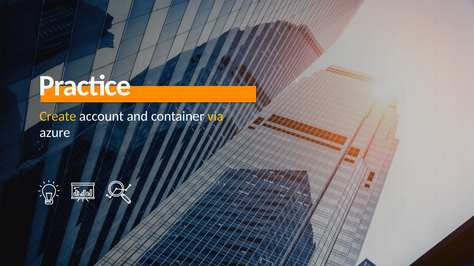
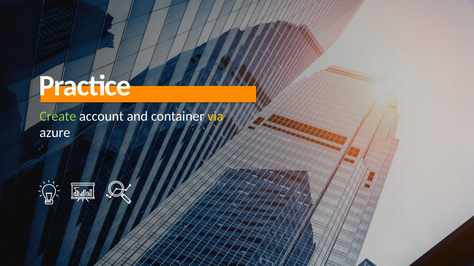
Create colour: yellow -> light green
